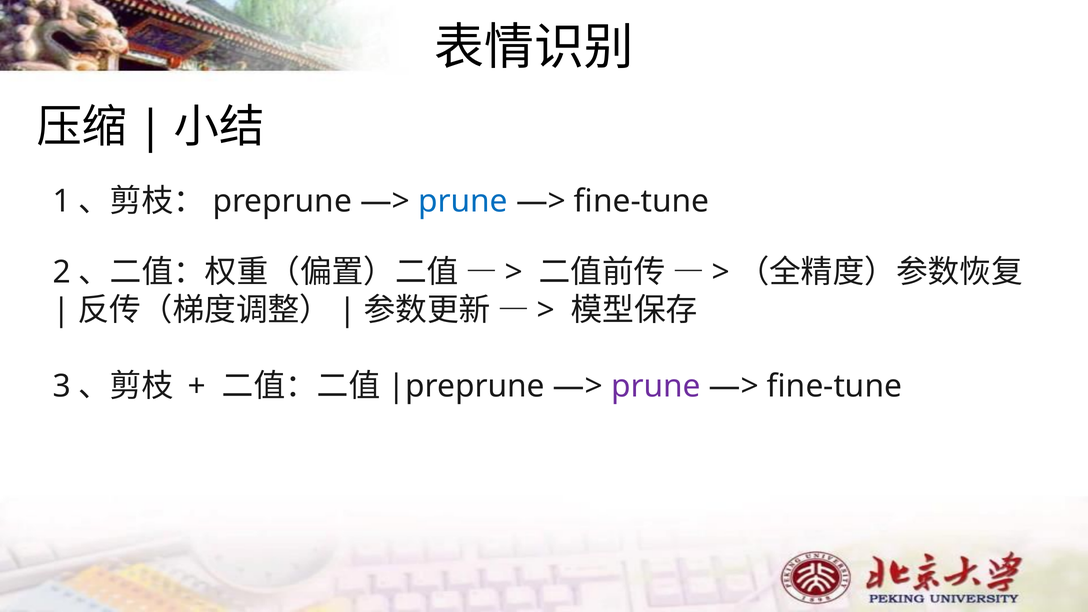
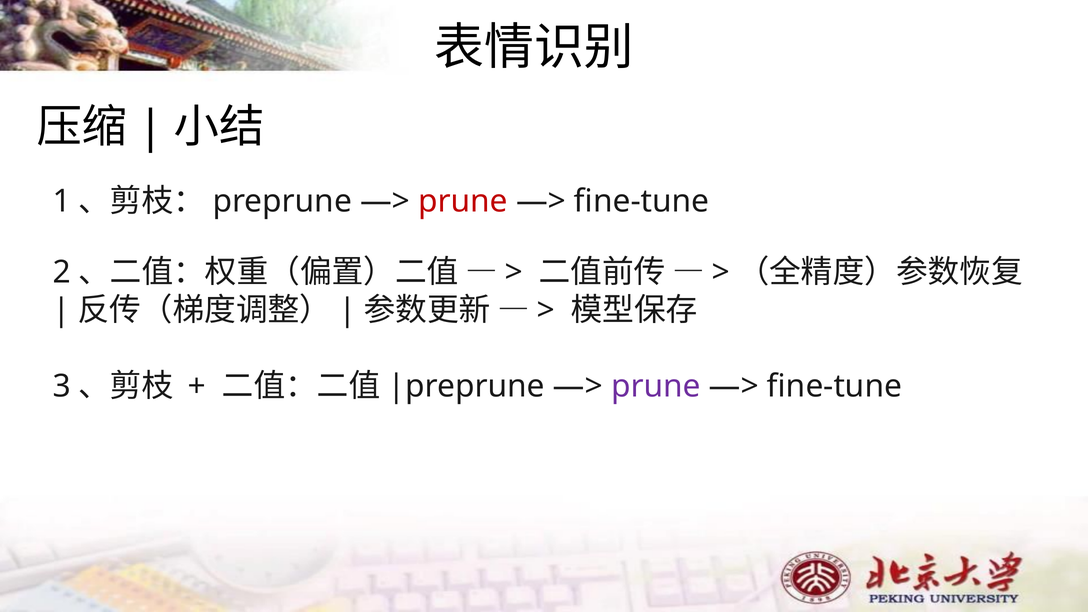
prune at (463, 201) colour: blue -> red
